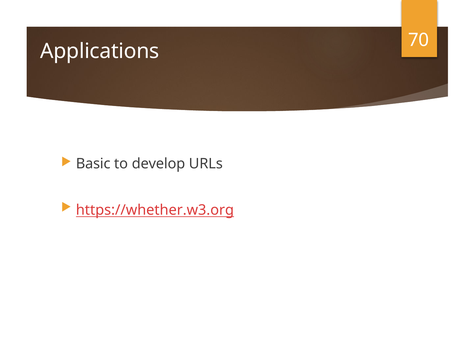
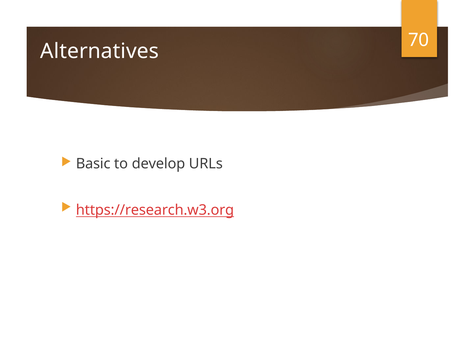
Applications: Applications -> Alternatives
https://whether.w3.org: https://whether.w3.org -> https://research.w3.org
